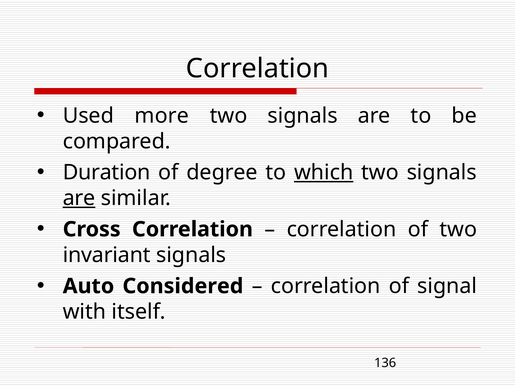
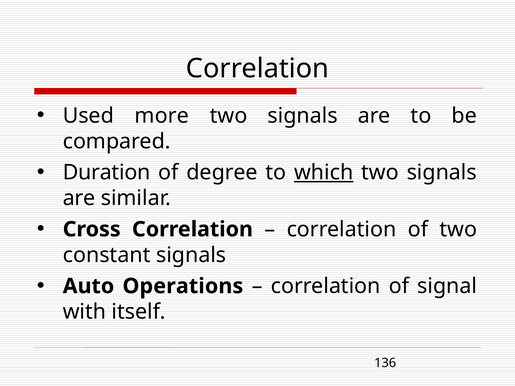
are at (79, 198) underline: present -> none
invariant: invariant -> constant
Considered: Considered -> Operations
